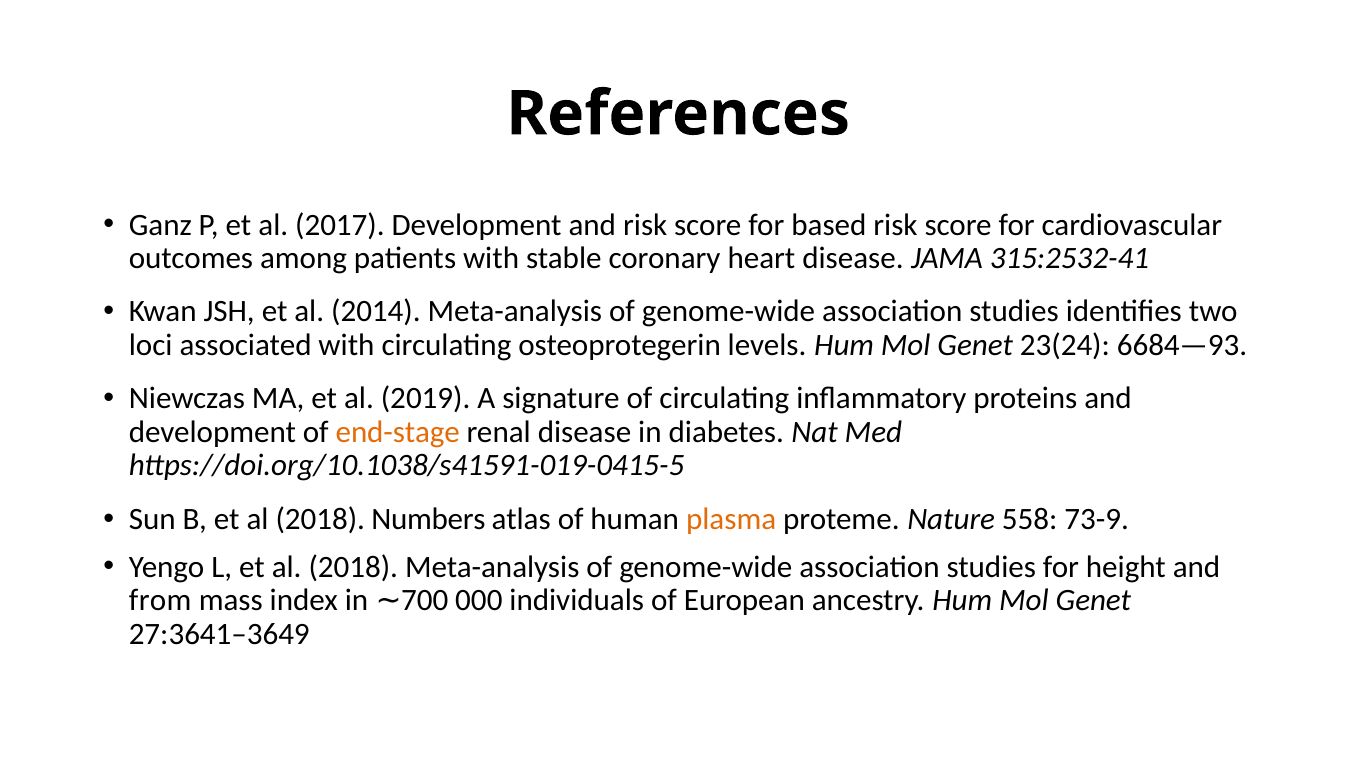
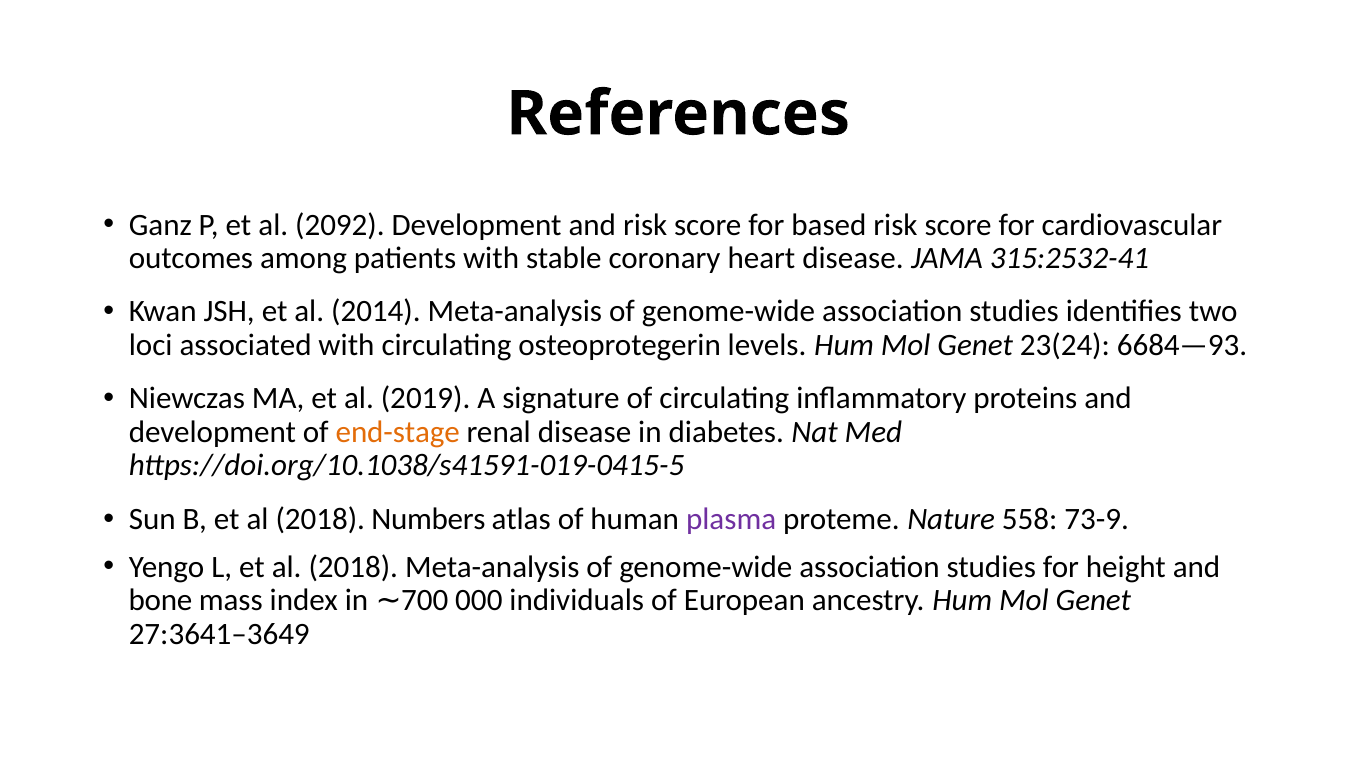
2017: 2017 -> 2092
plasma colour: orange -> purple
from: from -> bone
